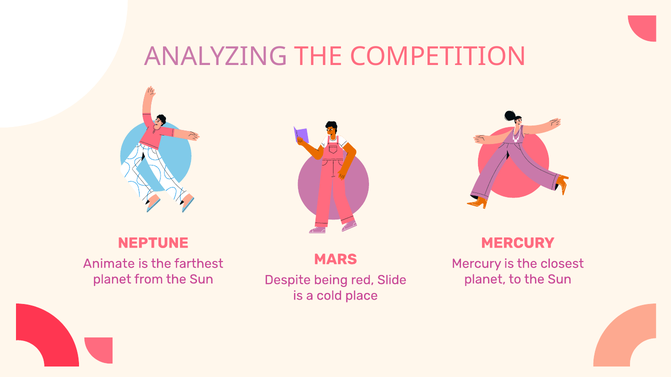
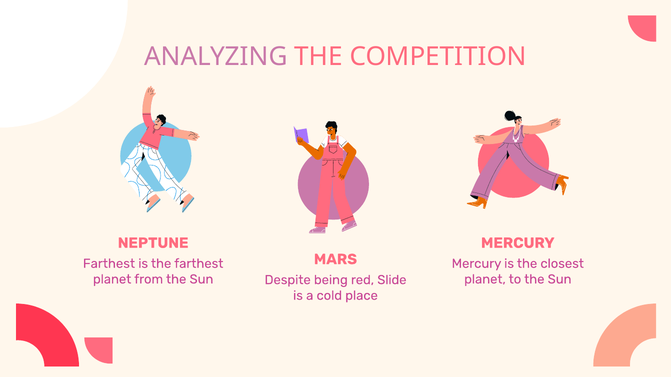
Animate at (109, 264): Animate -> Farthest
